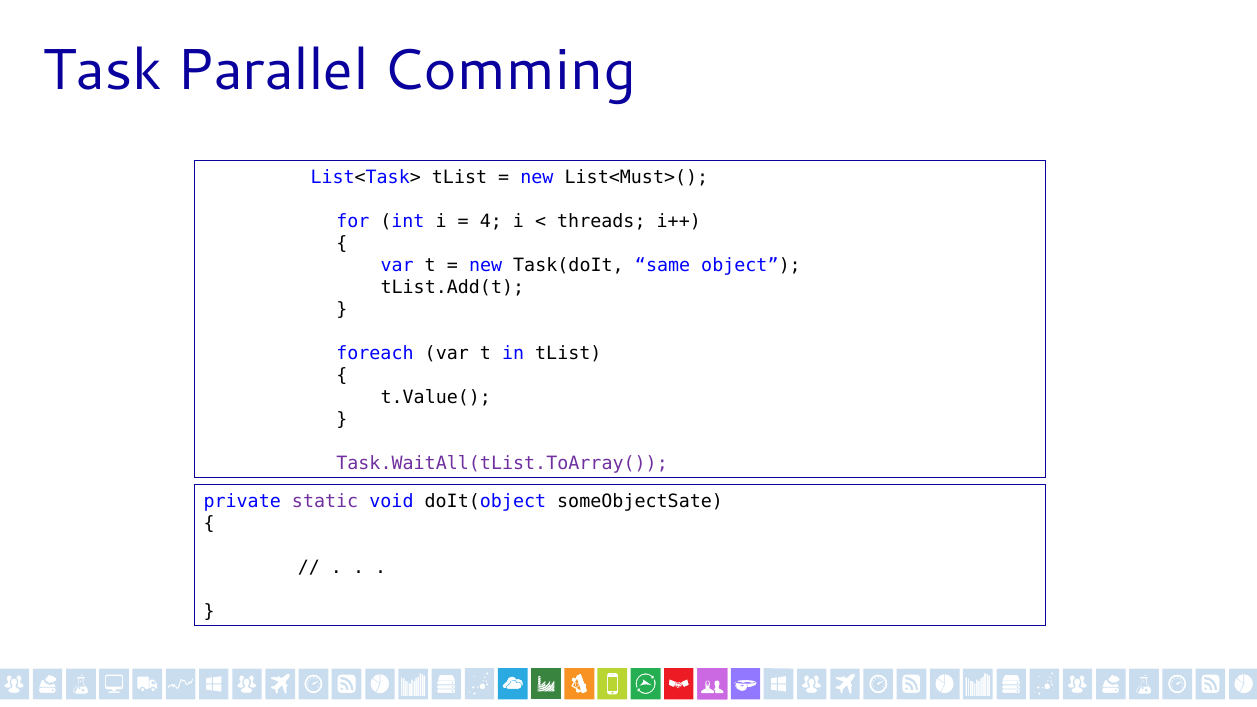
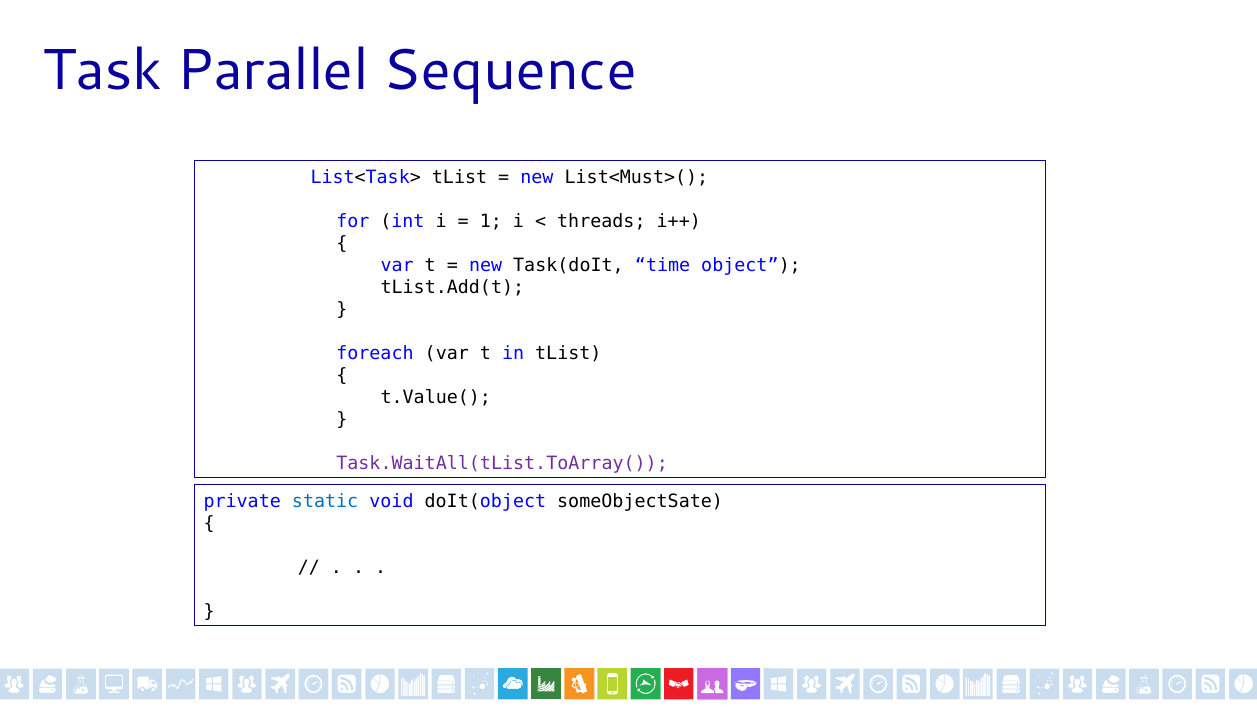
Comming: Comming -> Sequence
4: 4 -> 1
same: same -> time
static colour: purple -> blue
